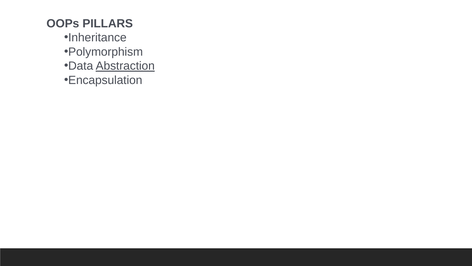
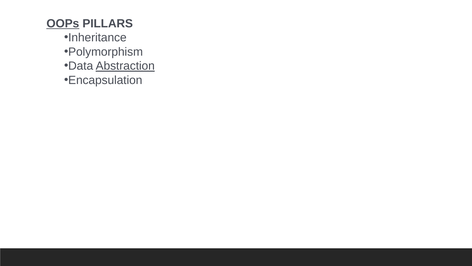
OOPs underline: none -> present
